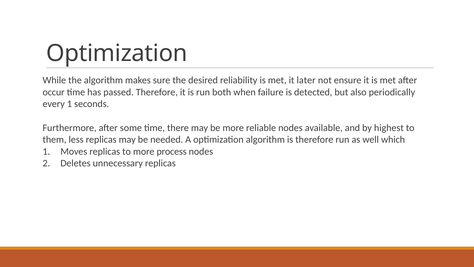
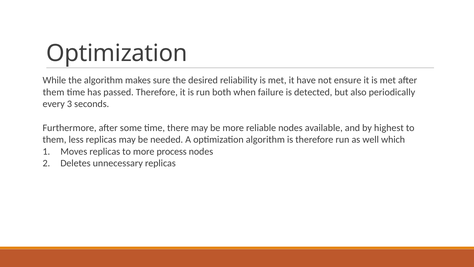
later: later -> have
occur at (54, 92): occur -> them
every 1: 1 -> 3
